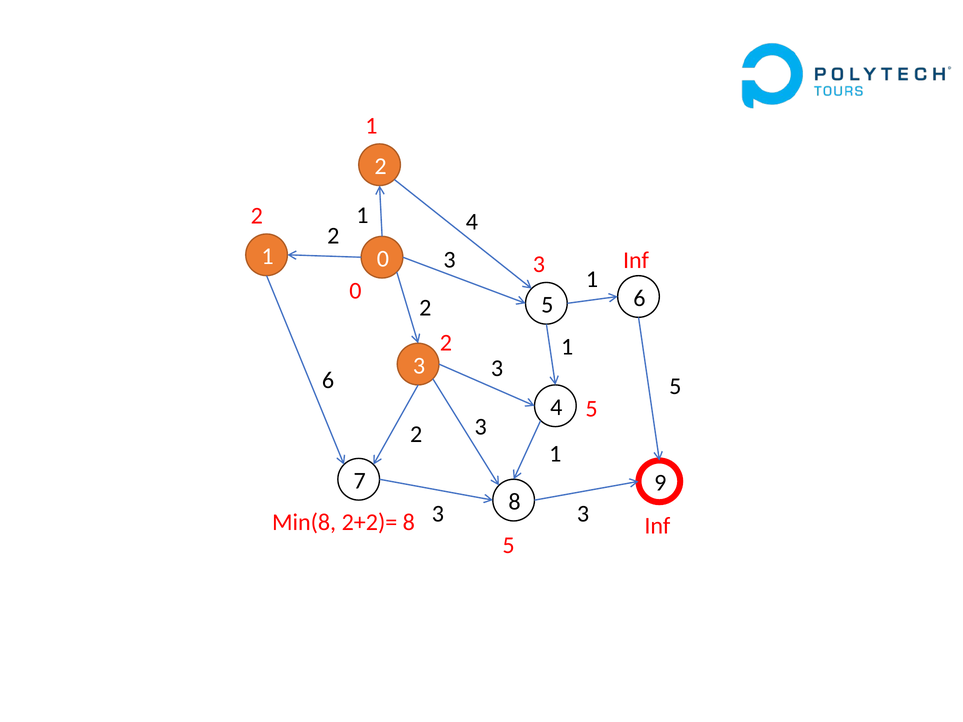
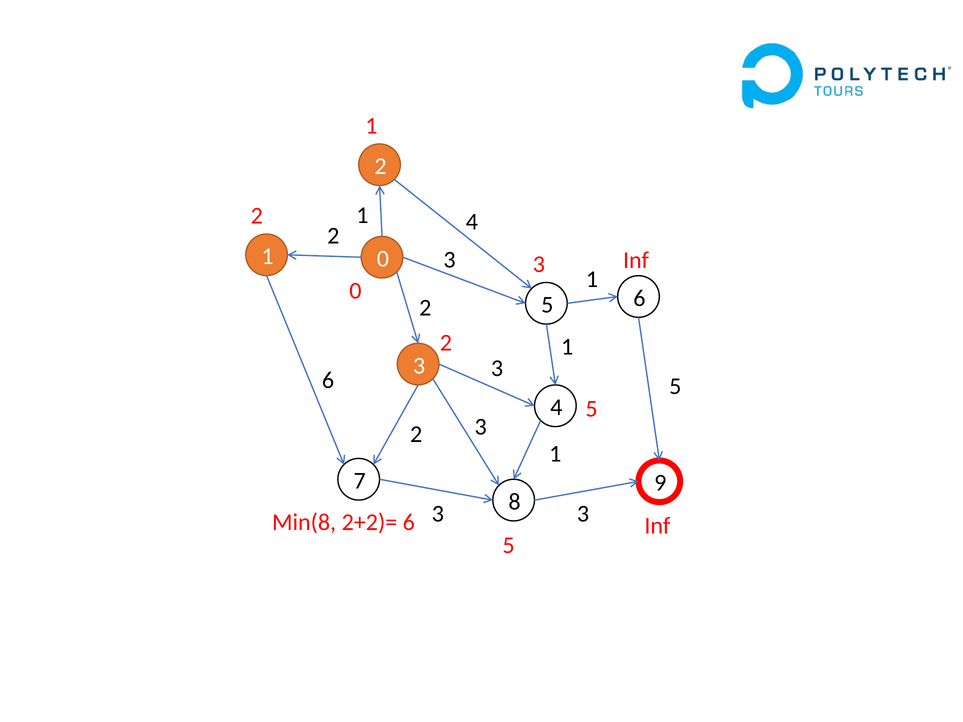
2+2)= 8: 8 -> 6
